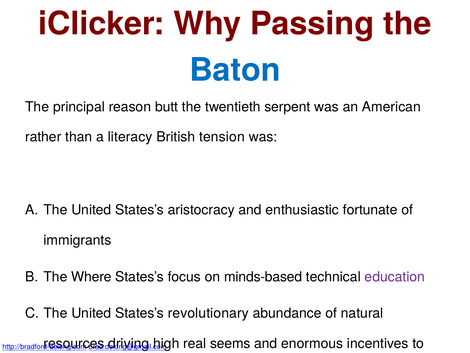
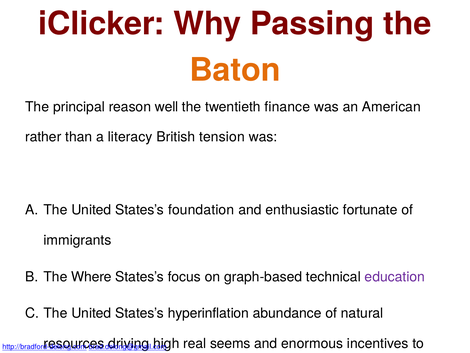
Baton colour: blue -> orange
butt: butt -> well
serpent: serpent -> finance
aristocracy: aristocracy -> foundation
minds-based: minds-based -> graph-based
revolutionary: revolutionary -> hyperinflation
